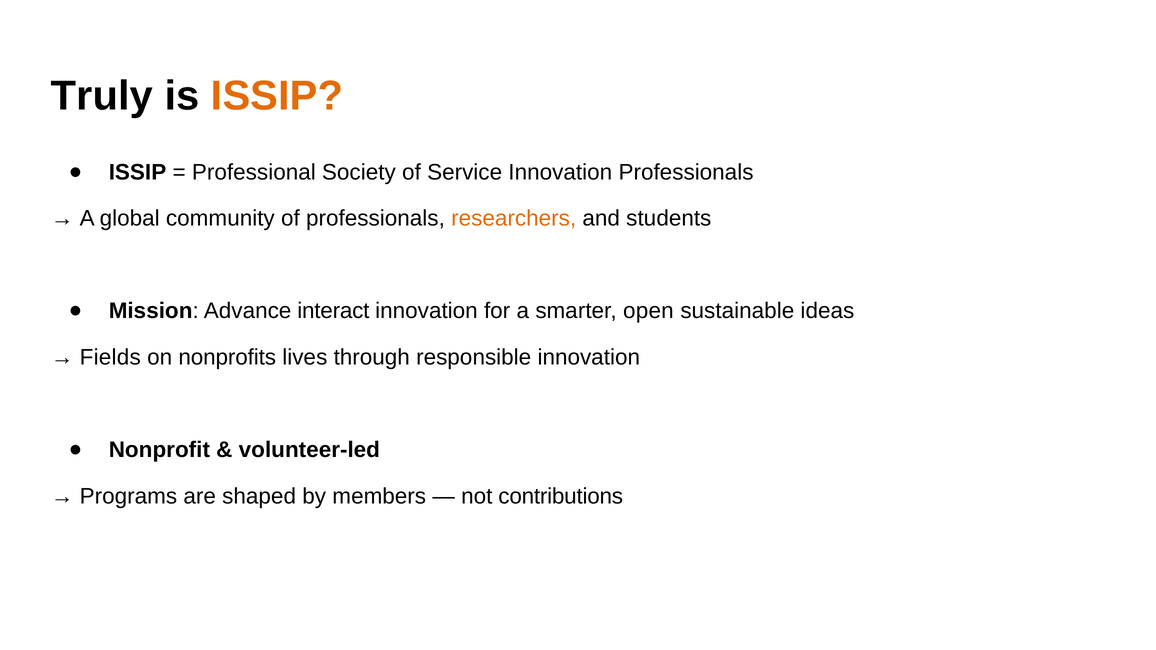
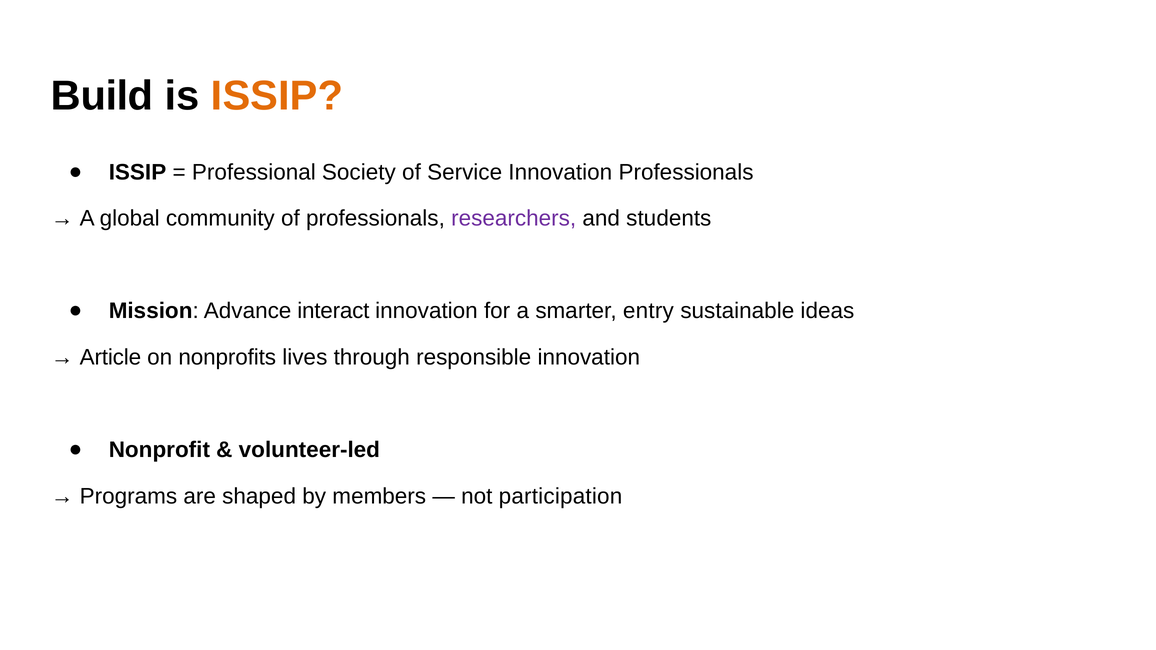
Truly: Truly -> Build
researchers colour: orange -> purple
open: open -> entry
Fields: Fields -> Article
contributions: contributions -> participation
